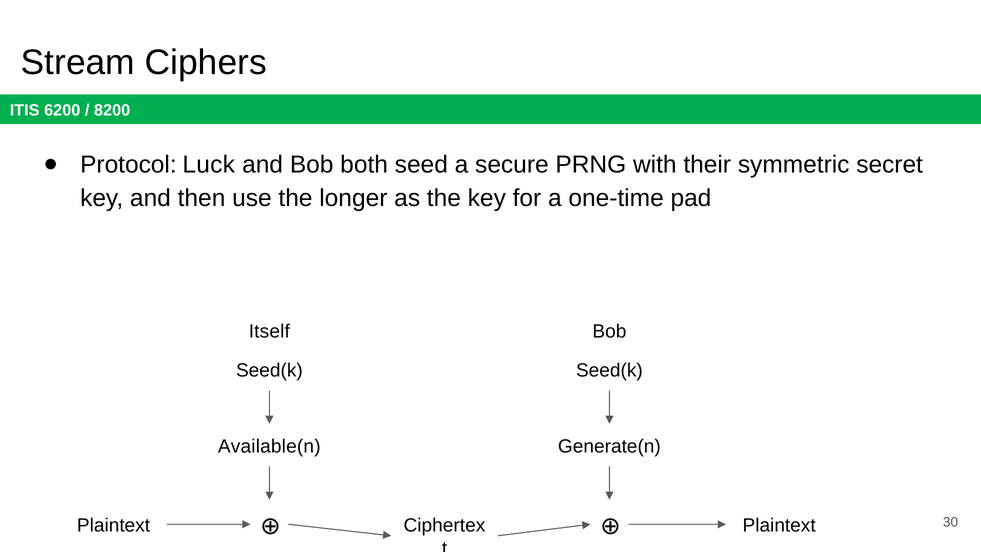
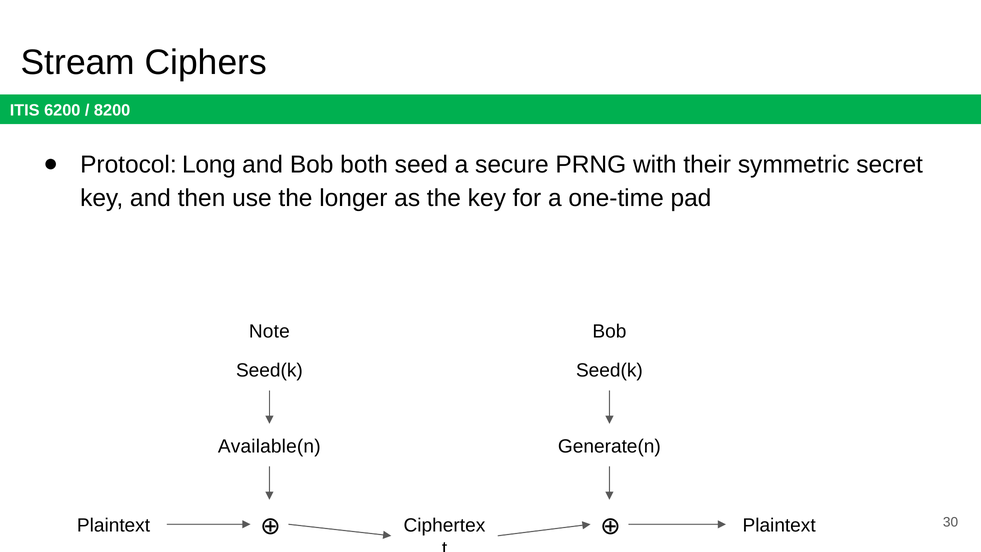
Luck: Luck -> Long
Itself: Itself -> Note
